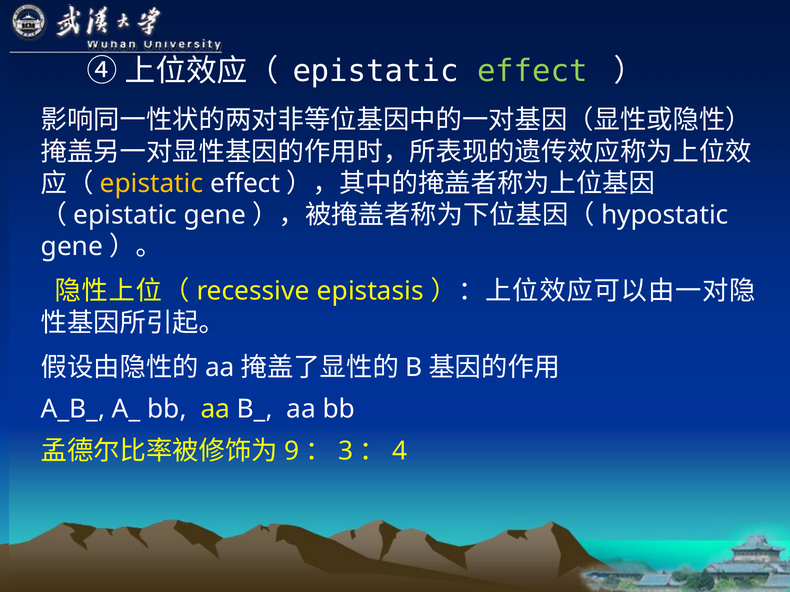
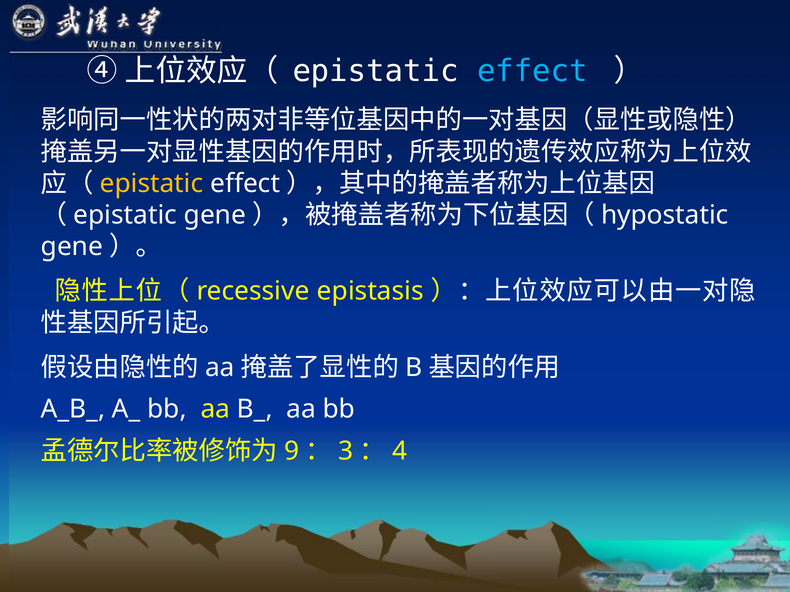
effect at (532, 71) colour: light green -> light blue
